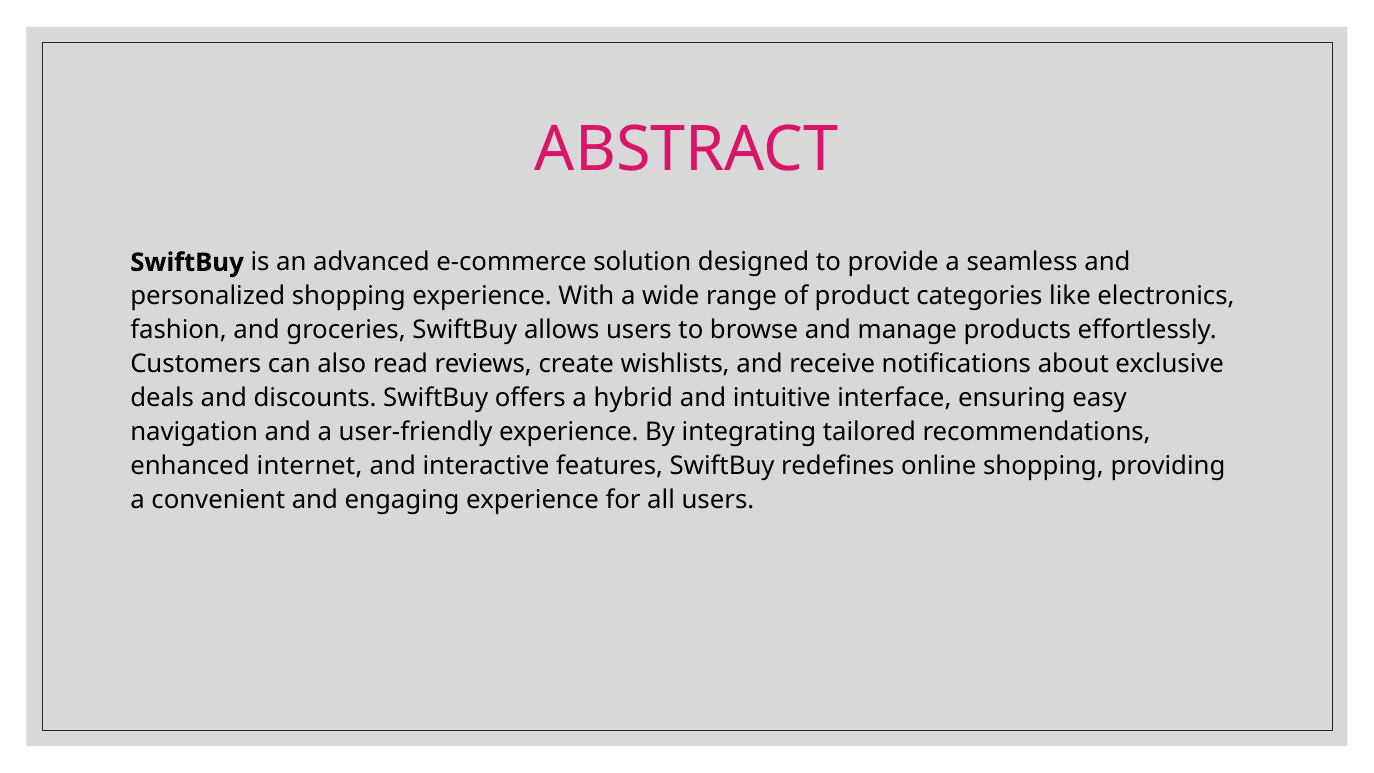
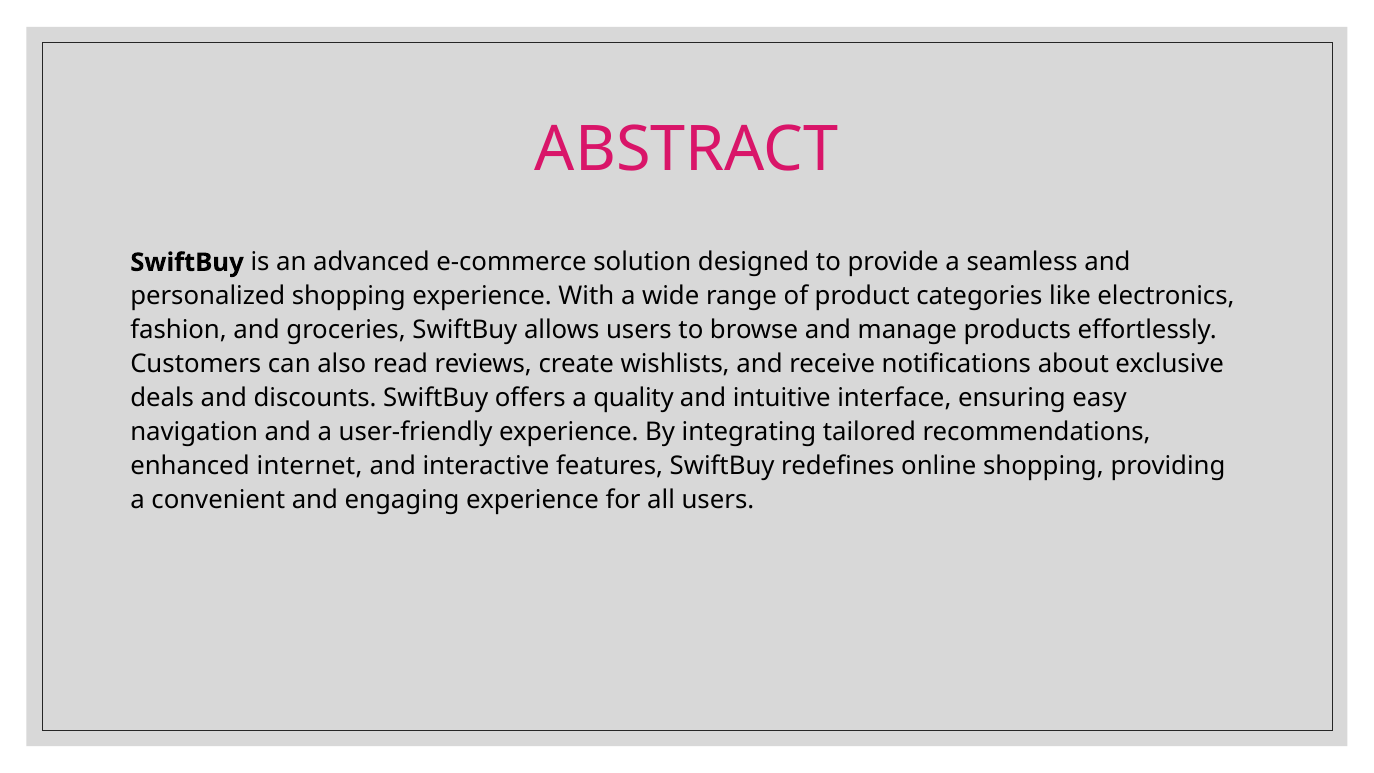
hybrid: hybrid -> quality
